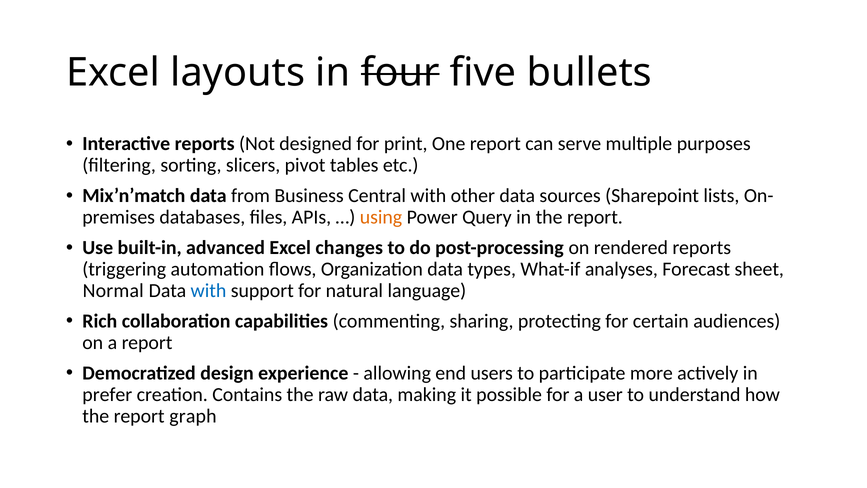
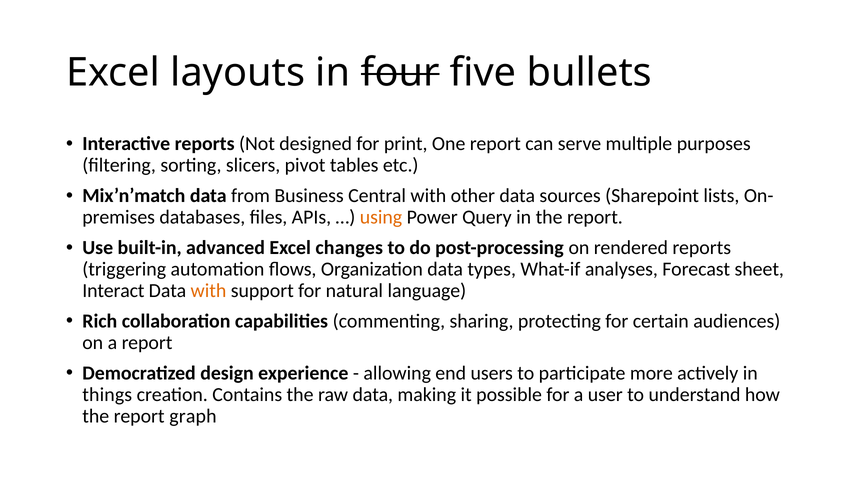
Normal: Normal -> Interact
with at (208, 290) colour: blue -> orange
prefer: prefer -> things
